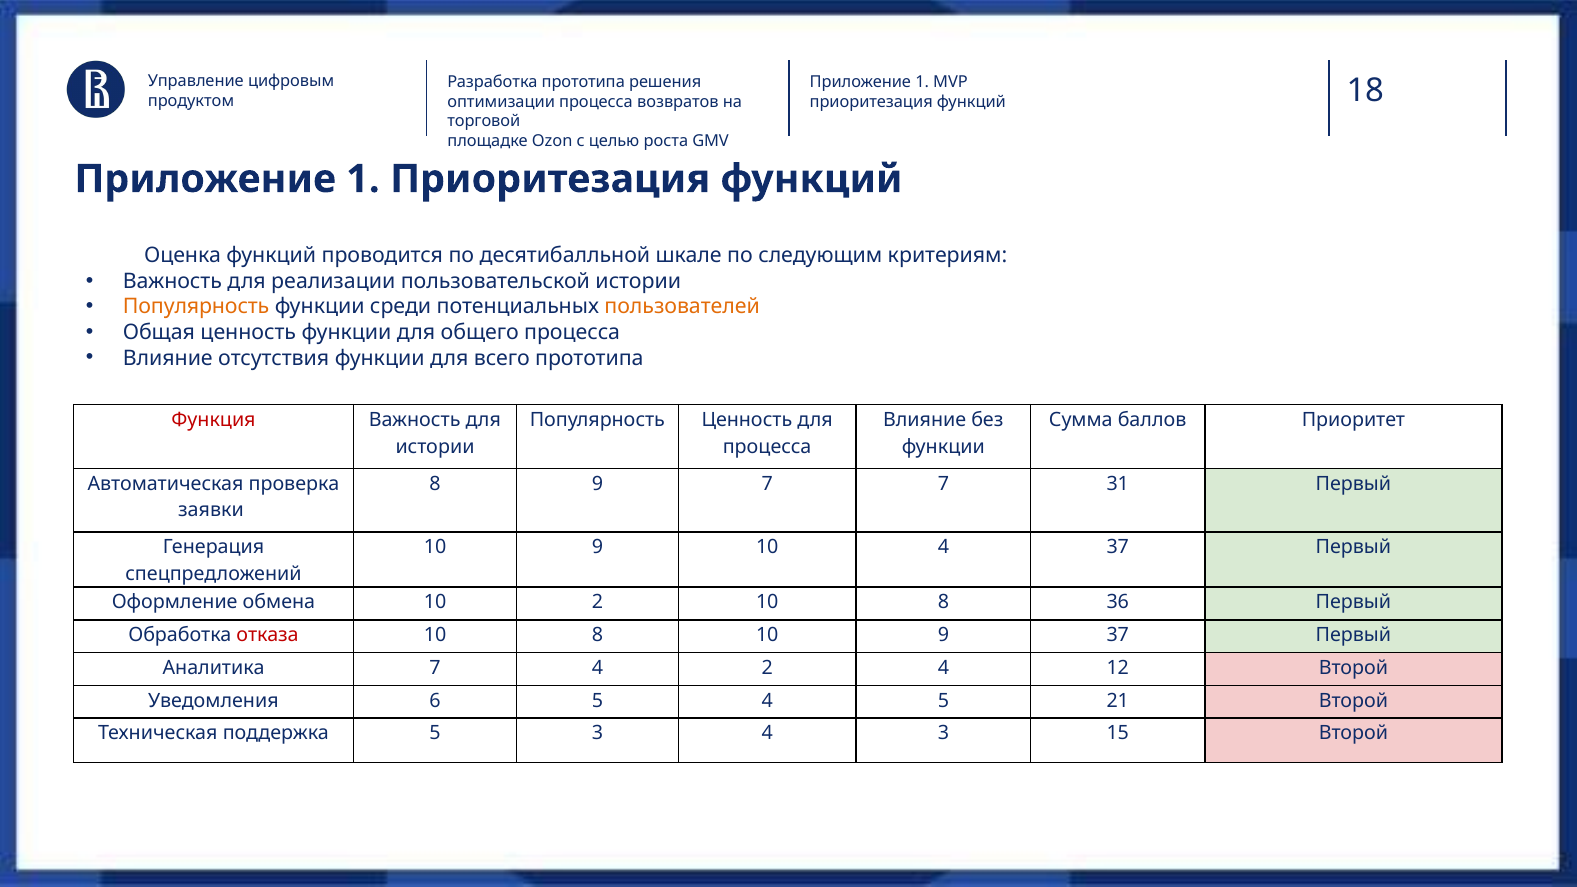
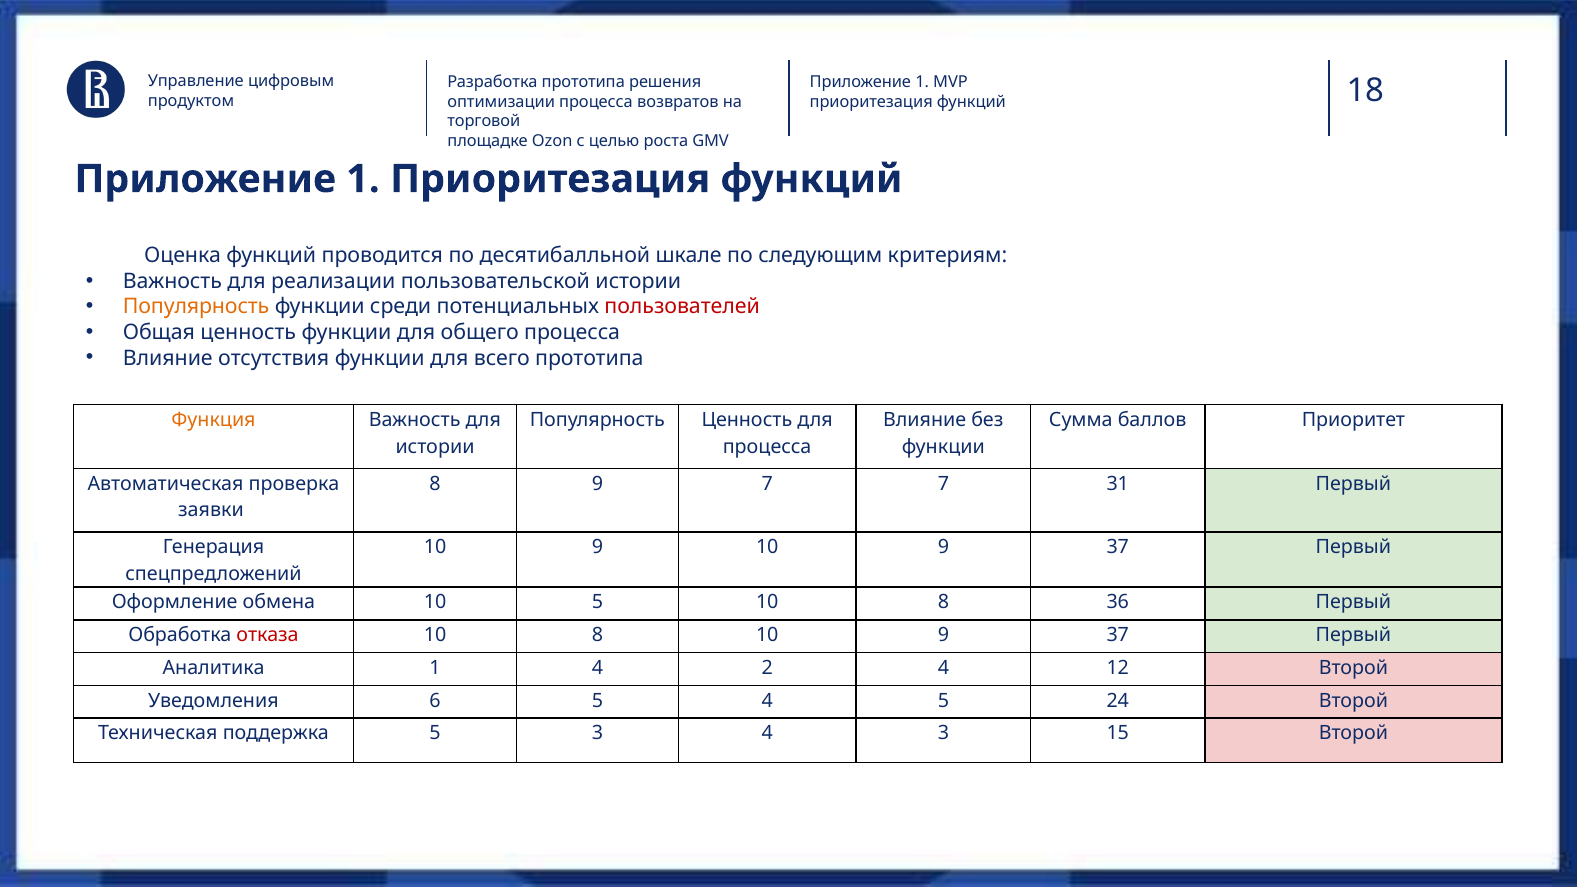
пользователей colour: orange -> red
Функция colour: red -> orange
9 10 4: 4 -> 9
10 2: 2 -> 5
Аналитика 7: 7 -> 1
21: 21 -> 24
